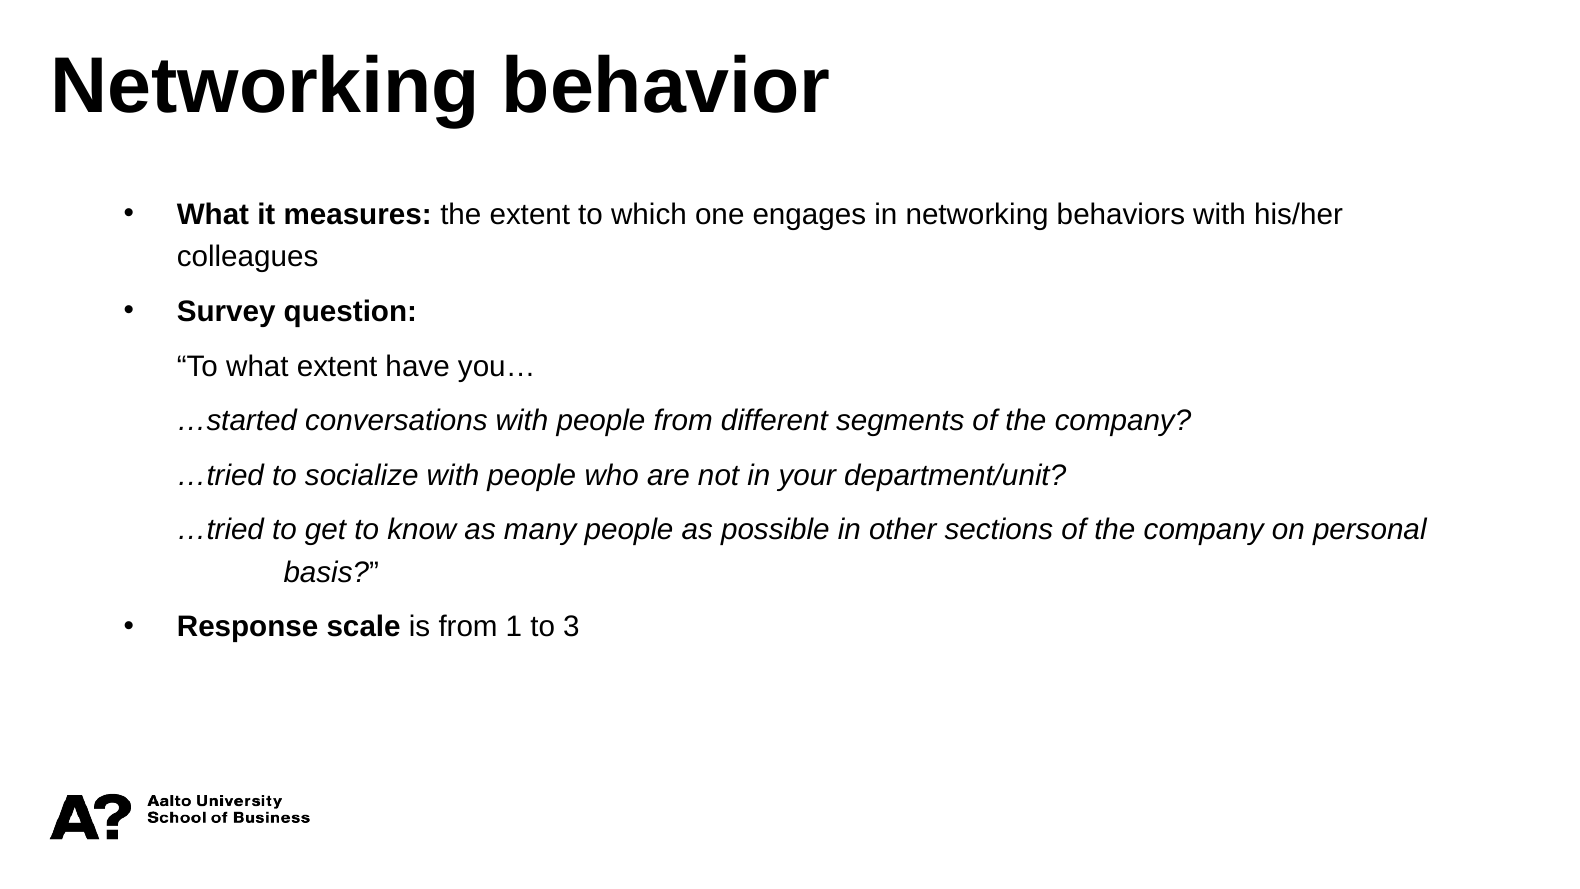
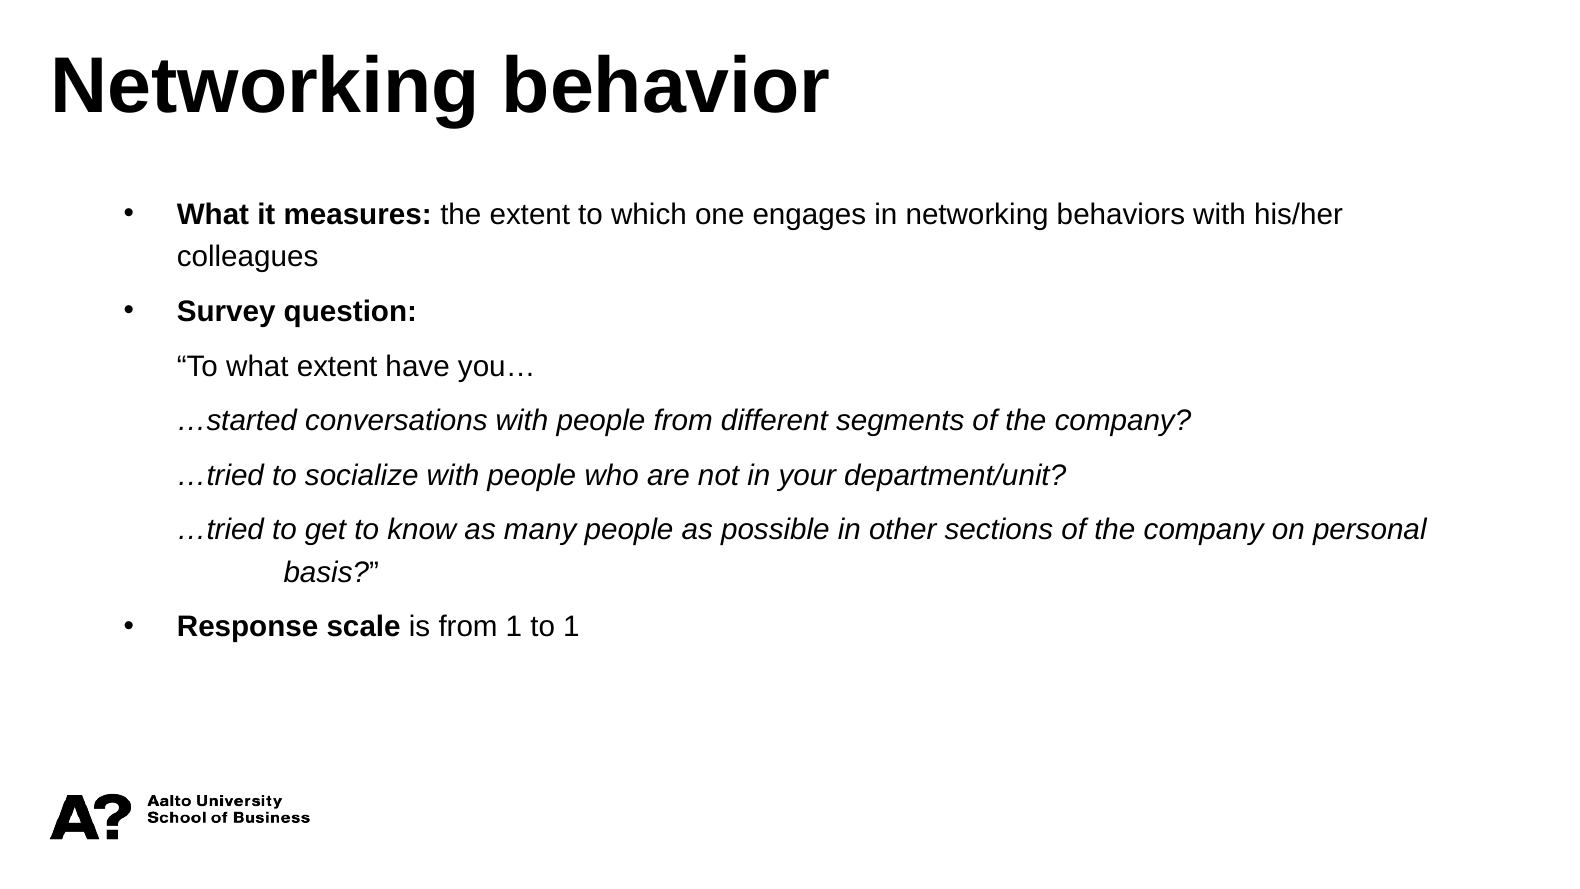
to 3: 3 -> 1
